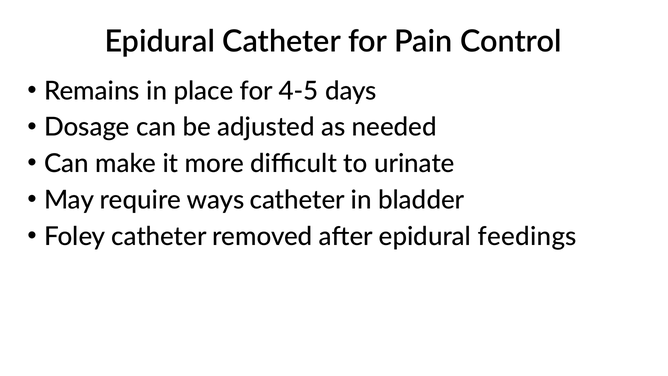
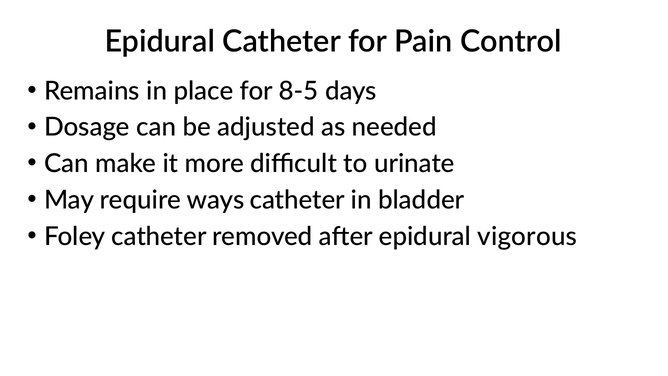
4-5: 4-5 -> 8-5
feedings: feedings -> vigorous
